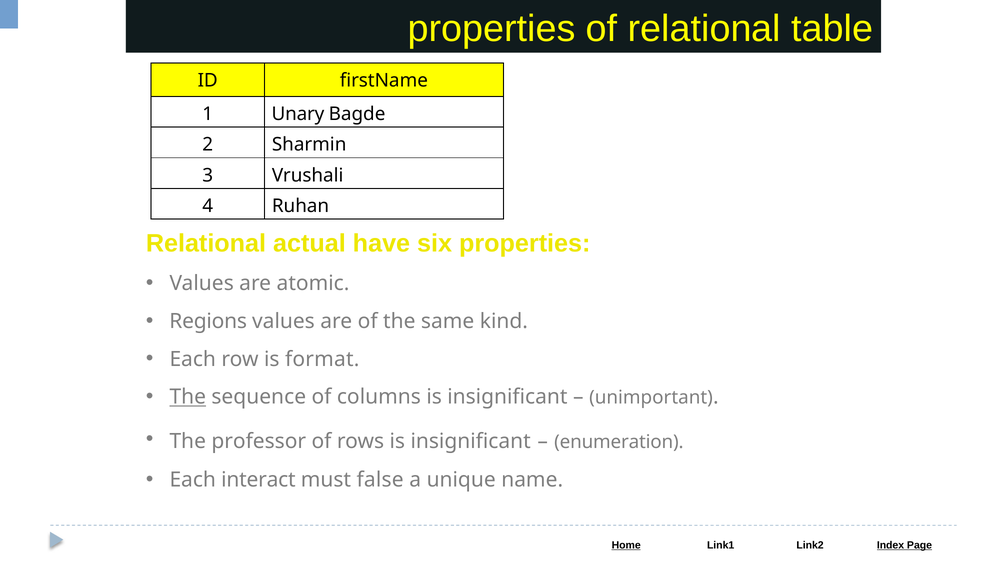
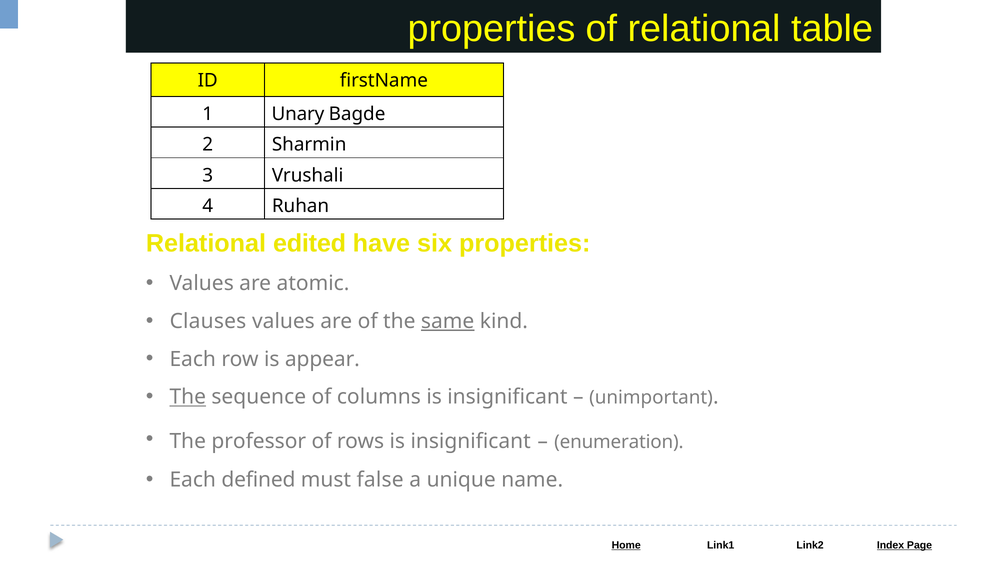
actual: actual -> edited
Regions: Regions -> Clauses
same underline: none -> present
format: format -> appear
interact: interact -> defined
